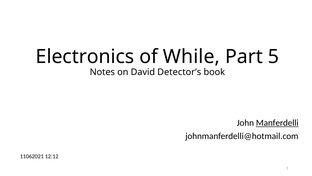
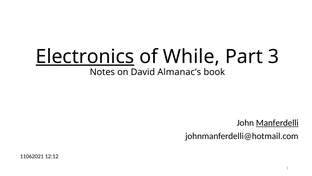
Electronics underline: none -> present
5: 5 -> 3
Detector’s: Detector’s -> Almanac’s
